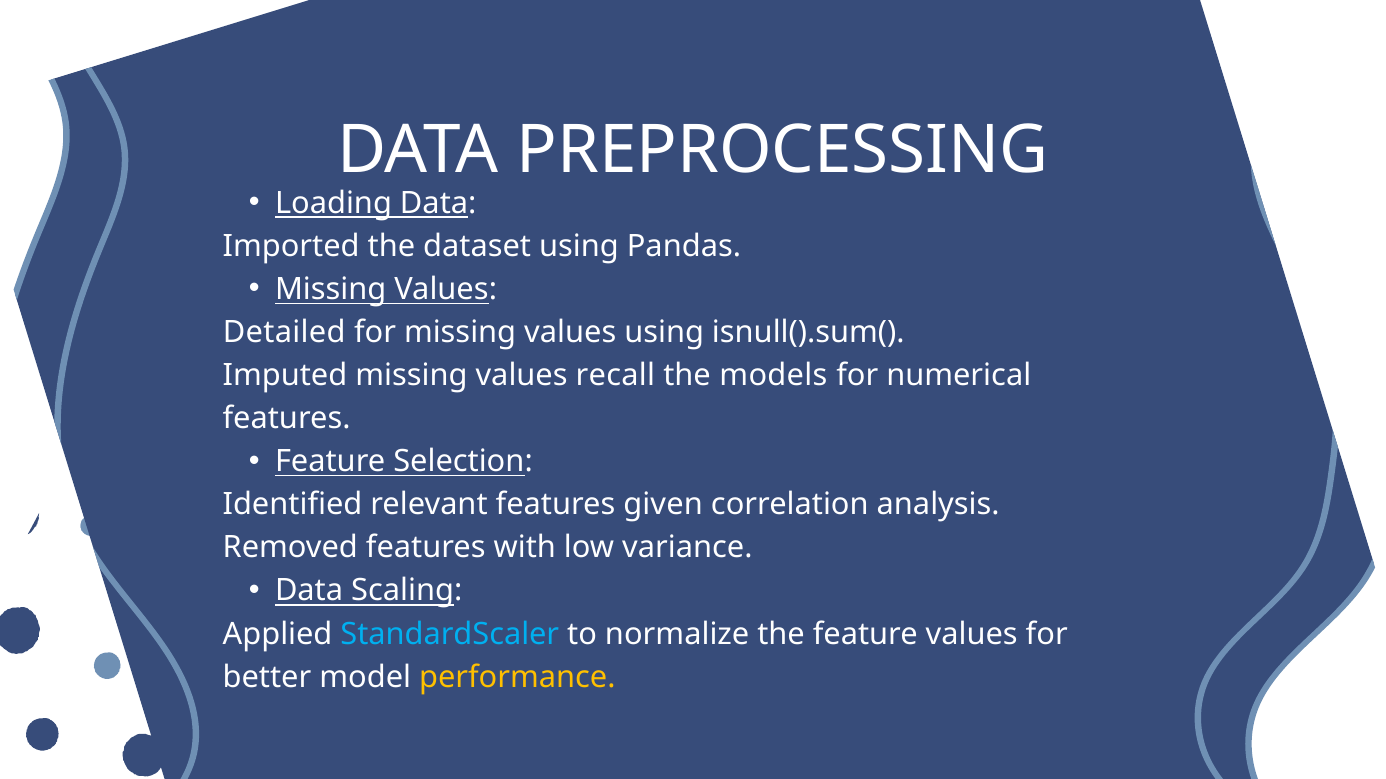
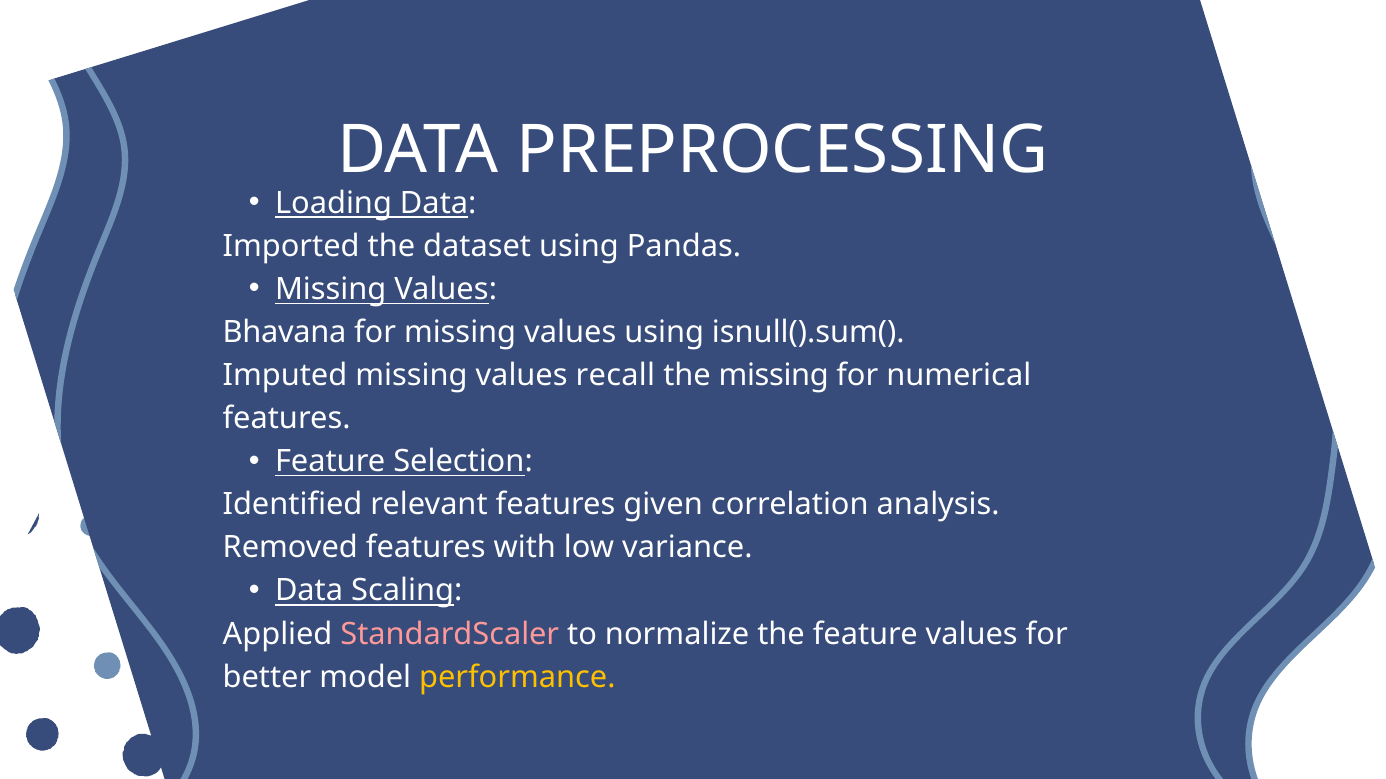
Detailed: Detailed -> Bhavana
the models: models -> missing
StandardScaler colour: light blue -> pink
